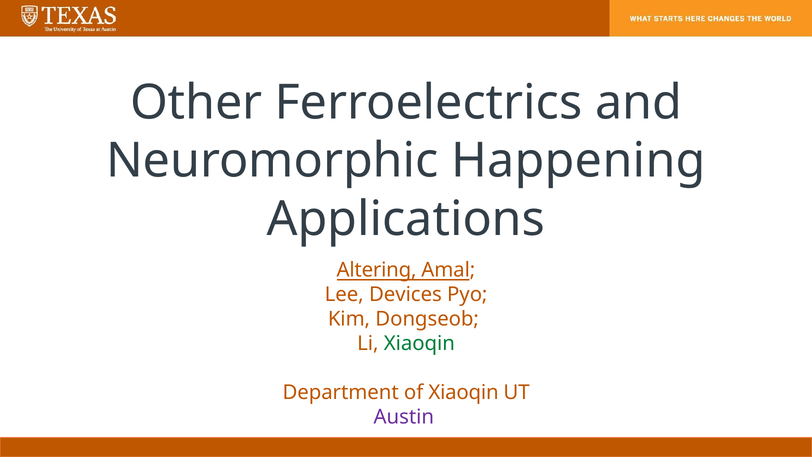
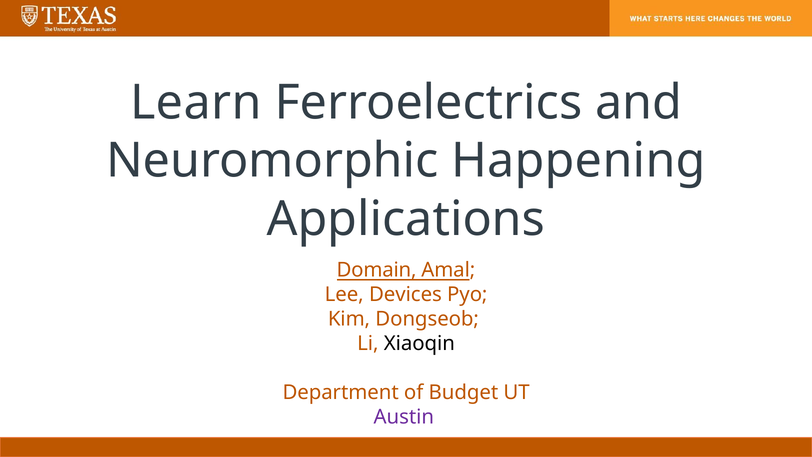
Other: Other -> Learn
Altering: Altering -> Domain
Xiaoqin at (419, 343) colour: green -> black
of Xiaoqin: Xiaoqin -> Budget
